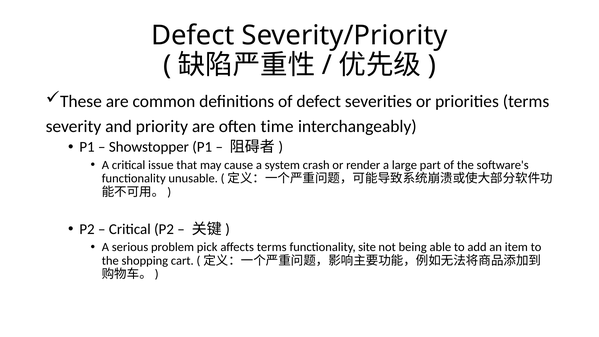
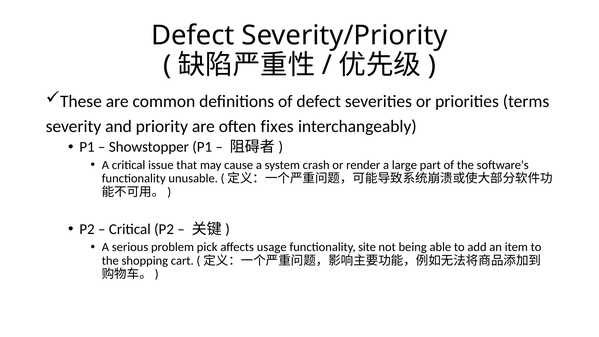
time: time -> fixes
affects terms: terms -> usage
